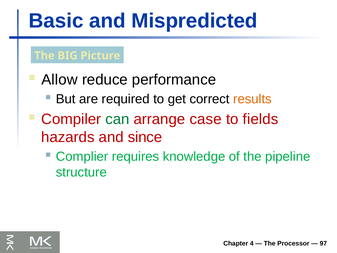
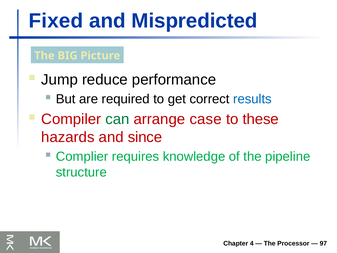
Basic: Basic -> Fixed
Allow: Allow -> Jump
results colour: orange -> blue
fields: fields -> these
